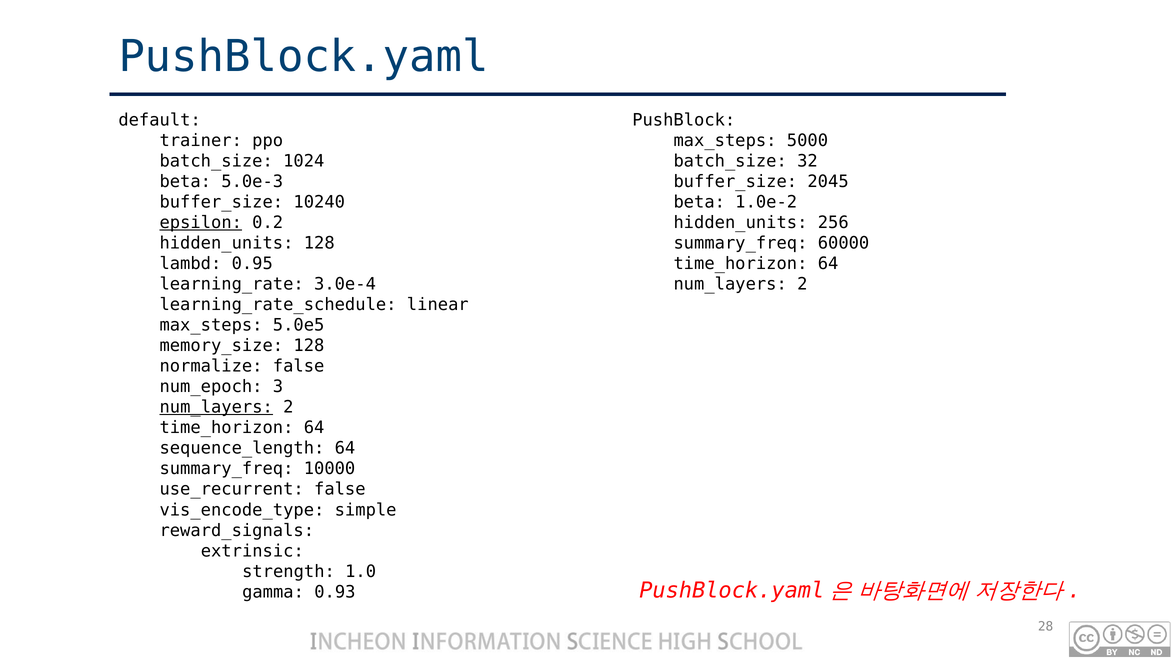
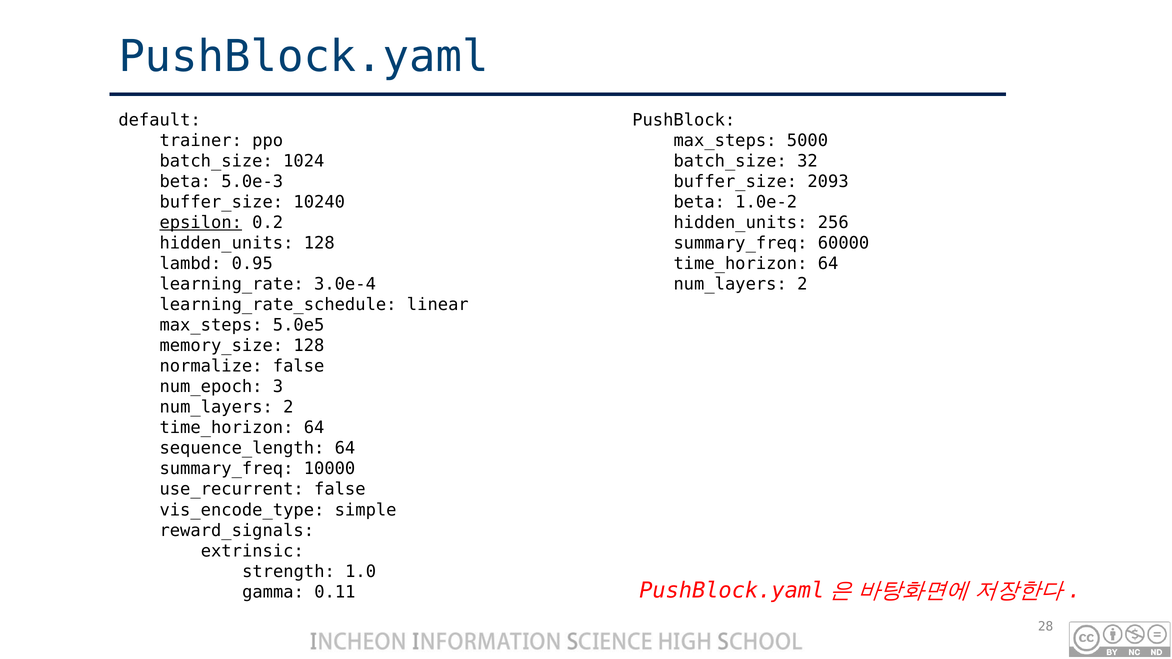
2045: 2045 -> 2093
num_layers at (216, 407) underline: present -> none
0.93: 0.93 -> 0.11
